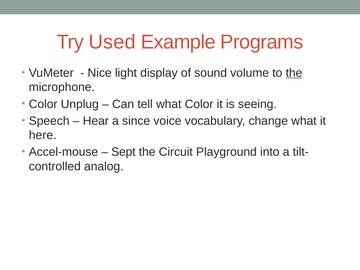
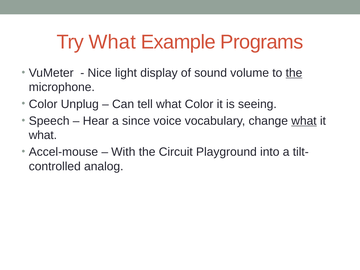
Try Used: Used -> What
what at (304, 121) underline: none -> present
here at (43, 135): here -> what
Sept: Sept -> With
